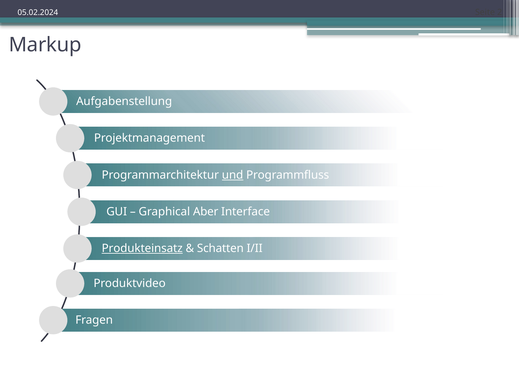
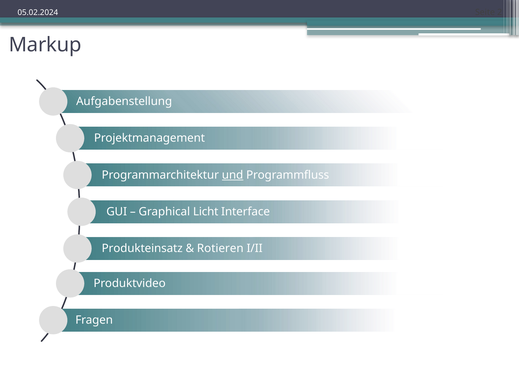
Aber: Aber -> Licht
Produkteinsatz underline: present -> none
Schatten: Schatten -> Rotieren
